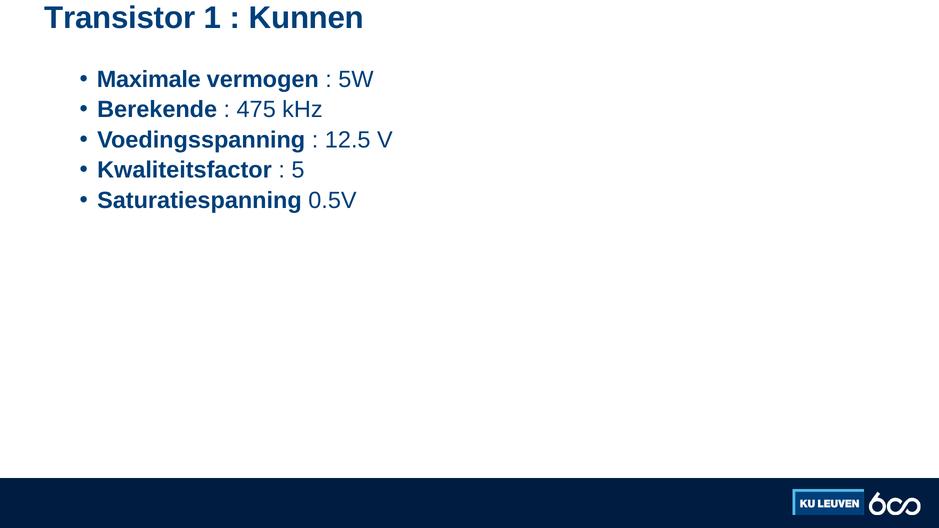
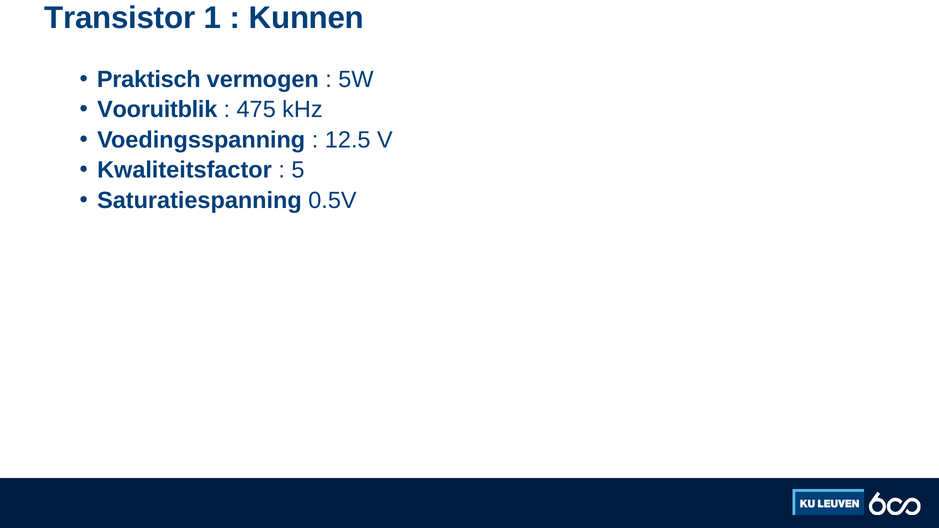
Maximale: Maximale -> Praktisch
Berekende: Berekende -> Vooruitblik
